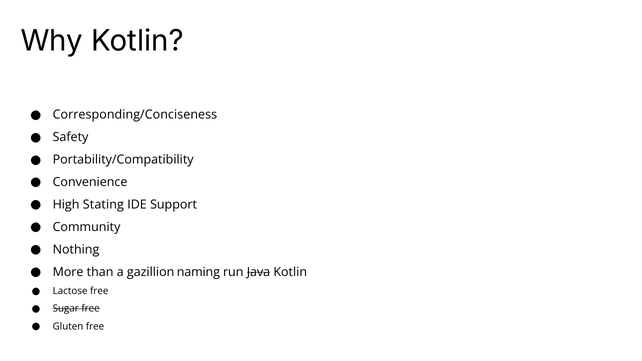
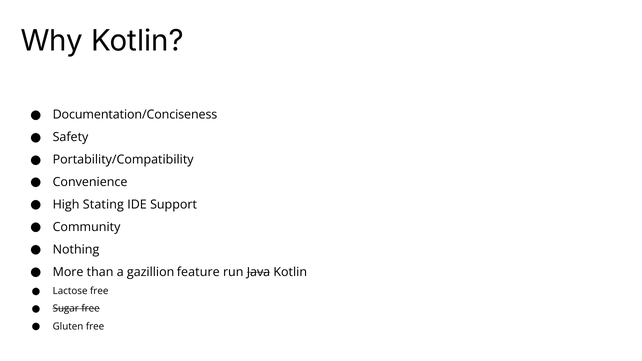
Corresponding/Conciseness: Corresponding/Conciseness -> Documentation/Conciseness
naming: naming -> feature
